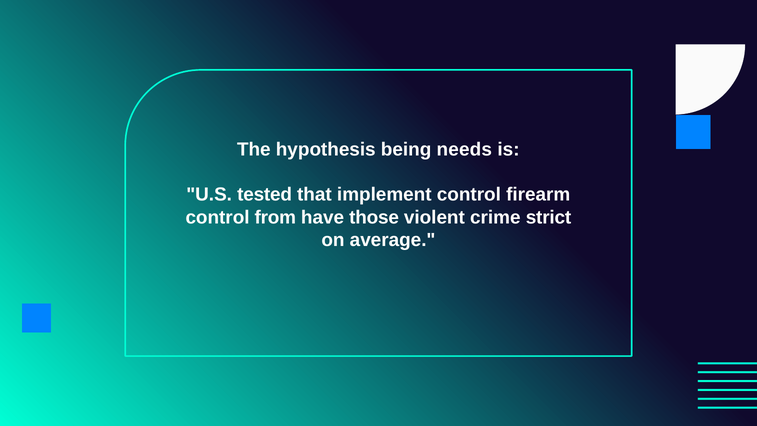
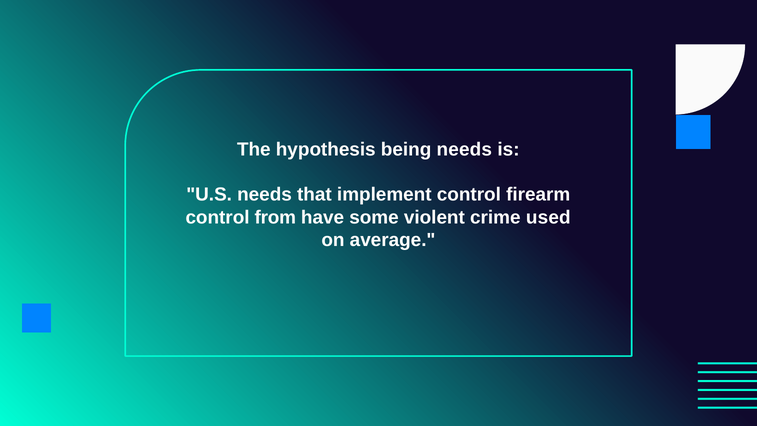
U.S tested: tested -> needs
those: those -> some
strict: strict -> used
